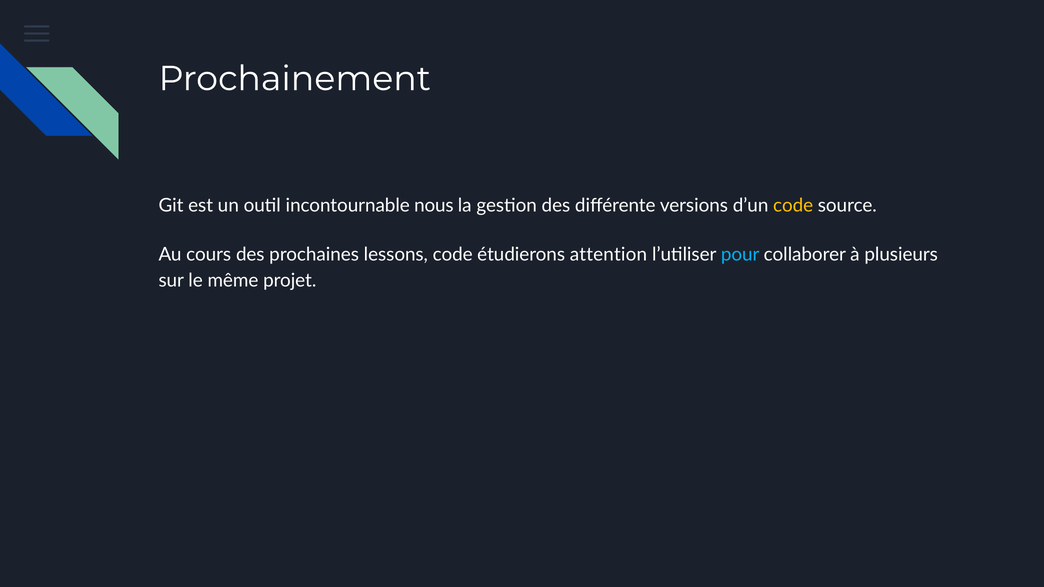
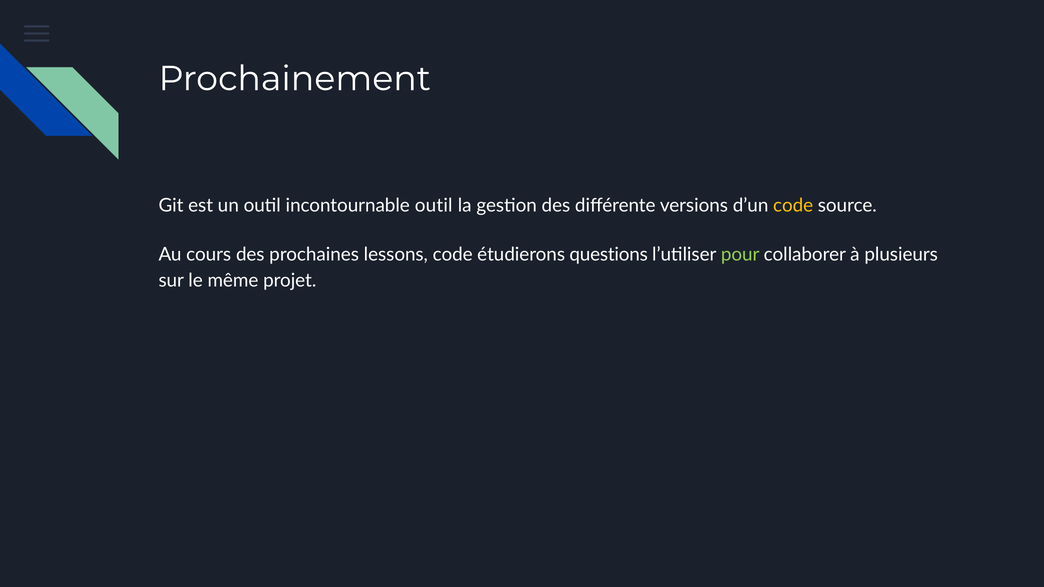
incontournable nous: nous -> outil
attention: attention -> questions
pour colour: light blue -> light green
